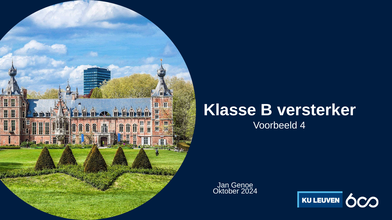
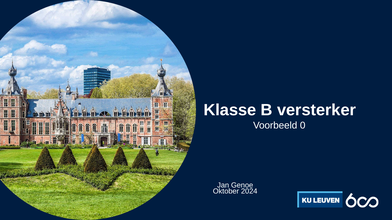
4: 4 -> 0
